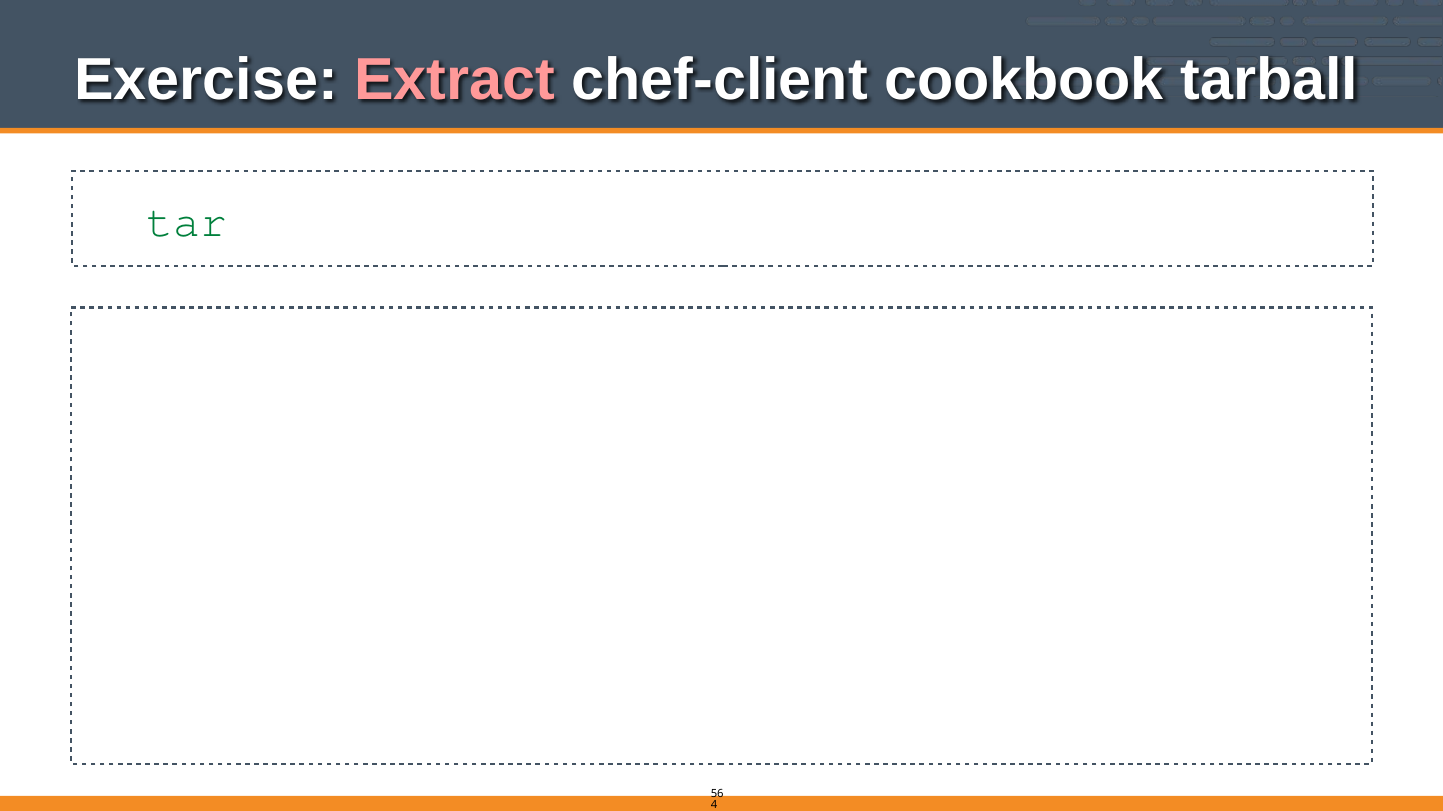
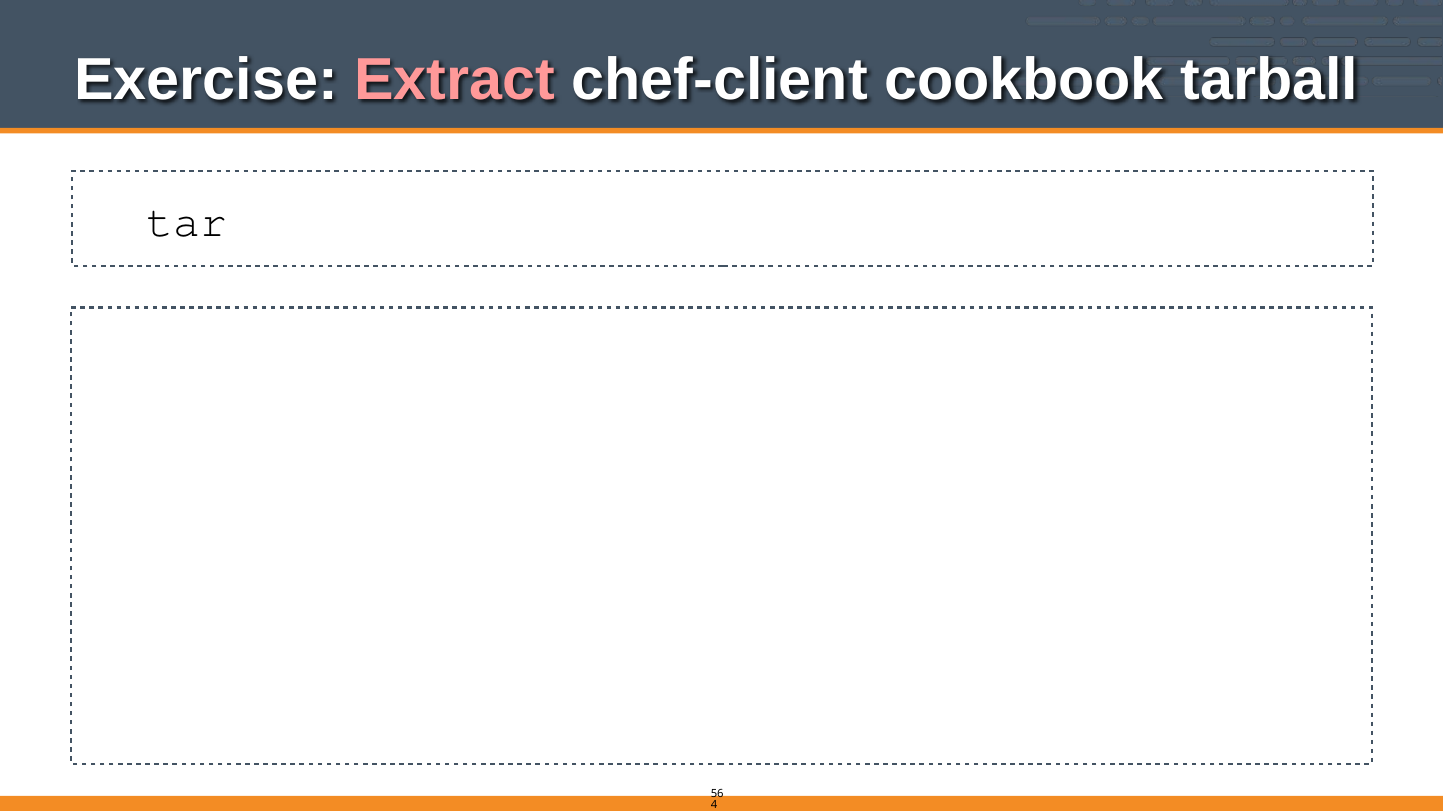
tar colour: green -> black
